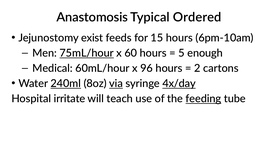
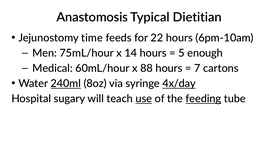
Ordered: Ordered -> Dietitian
exist: exist -> time
15: 15 -> 22
75mL/hour underline: present -> none
60: 60 -> 14
96: 96 -> 88
2: 2 -> 7
via underline: present -> none
irritate: irritate -> sugary
use underline: none -> present
